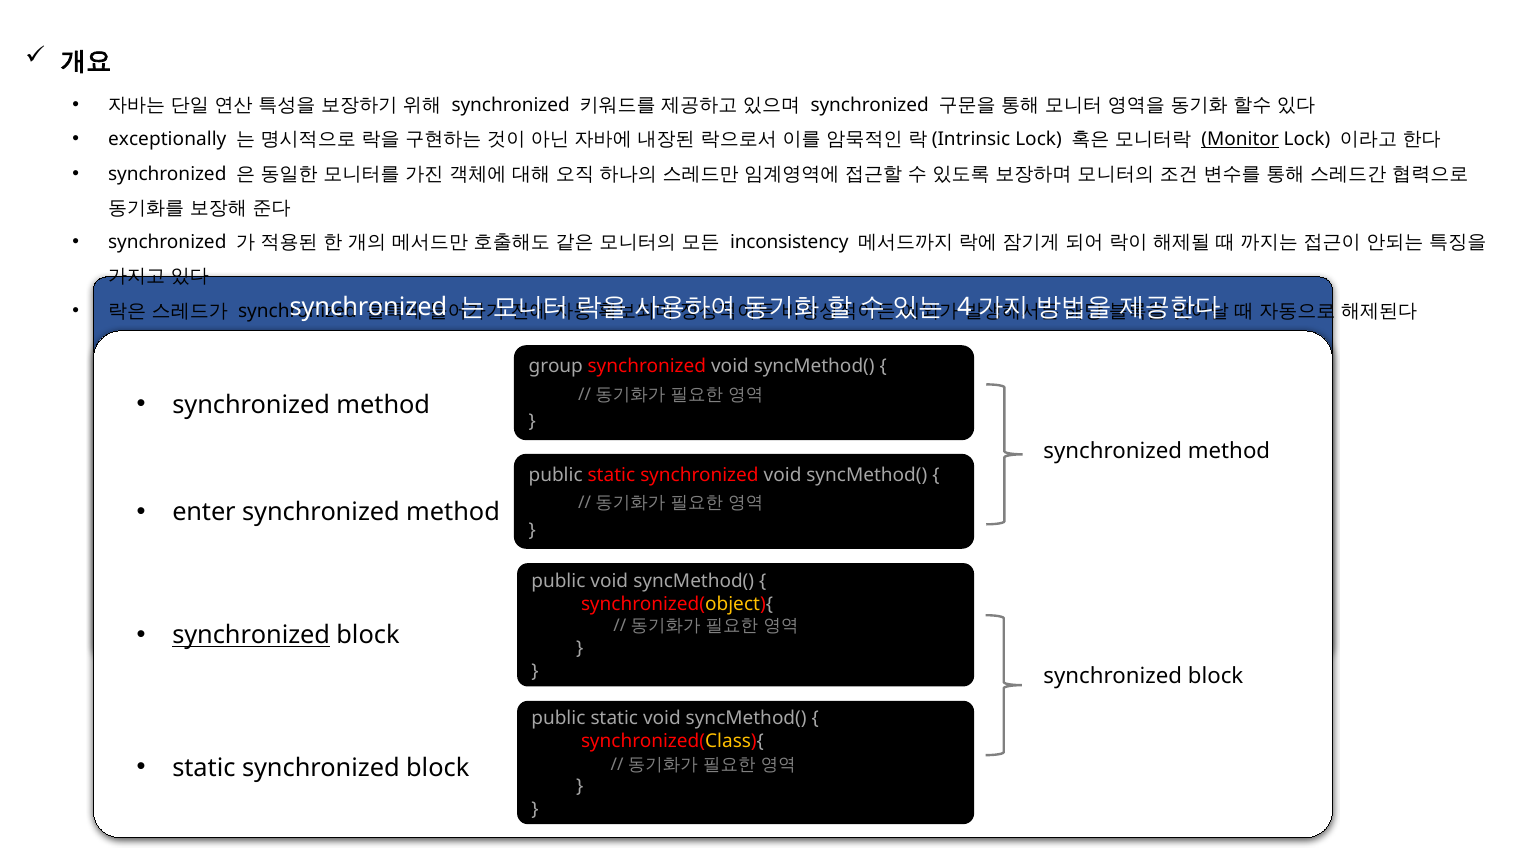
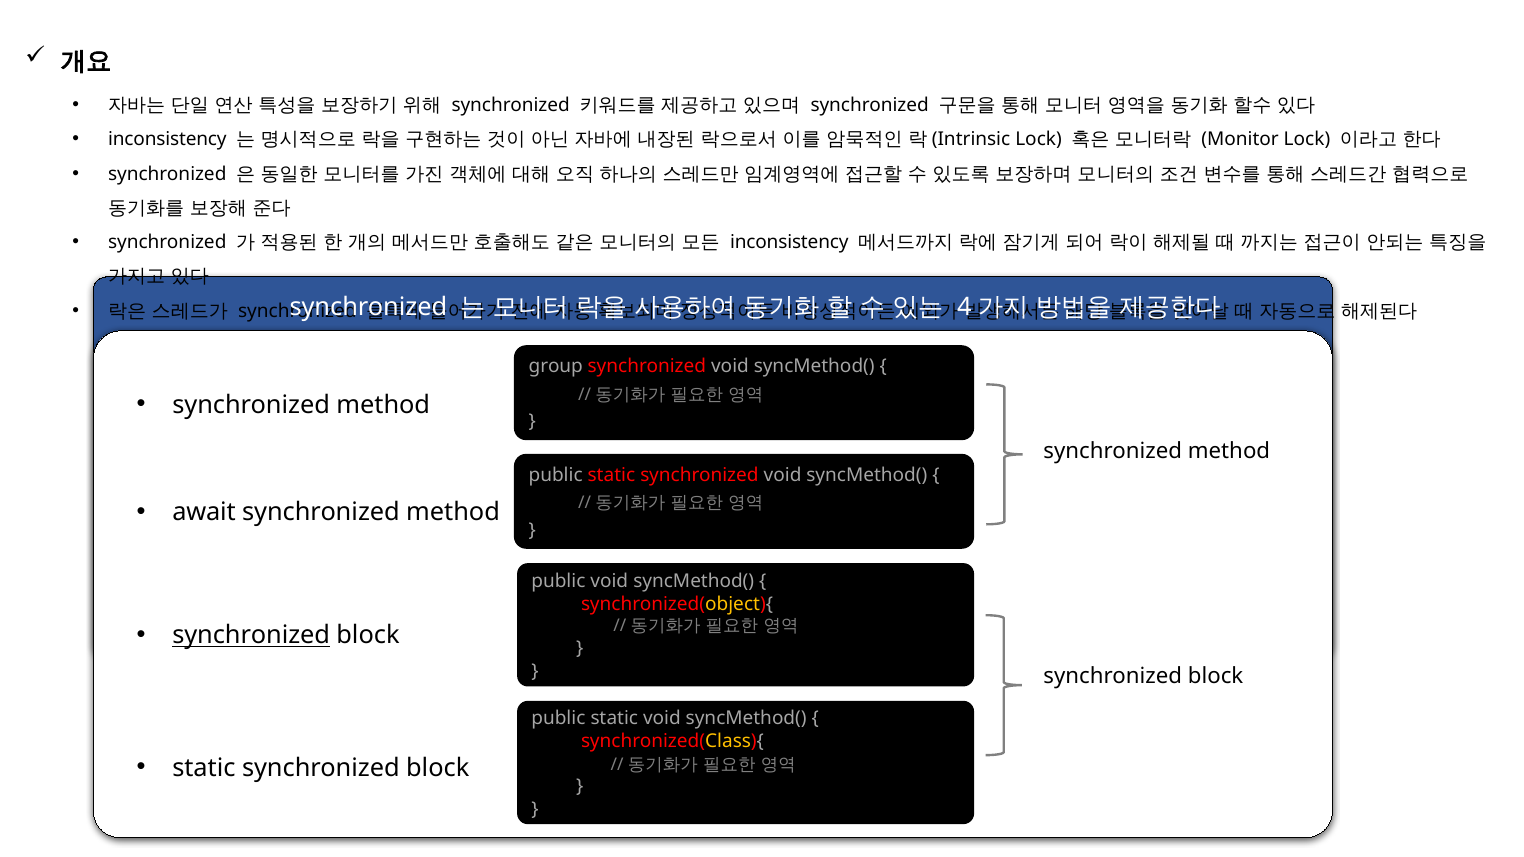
exceptionally at (167, 140): exceptionally -> inconsistency
Monitor underline: present -> none
enter: enter -> await
